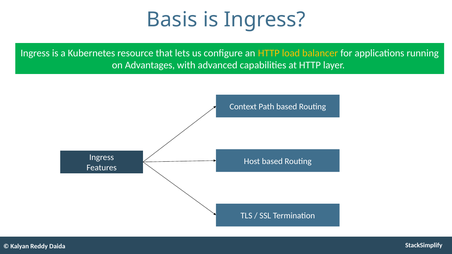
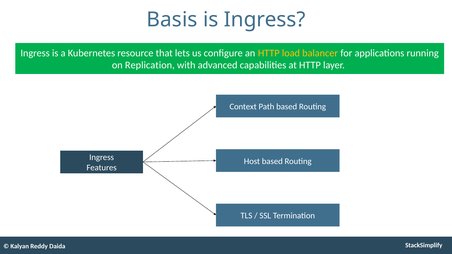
Advantages: Advantages -> Replication
